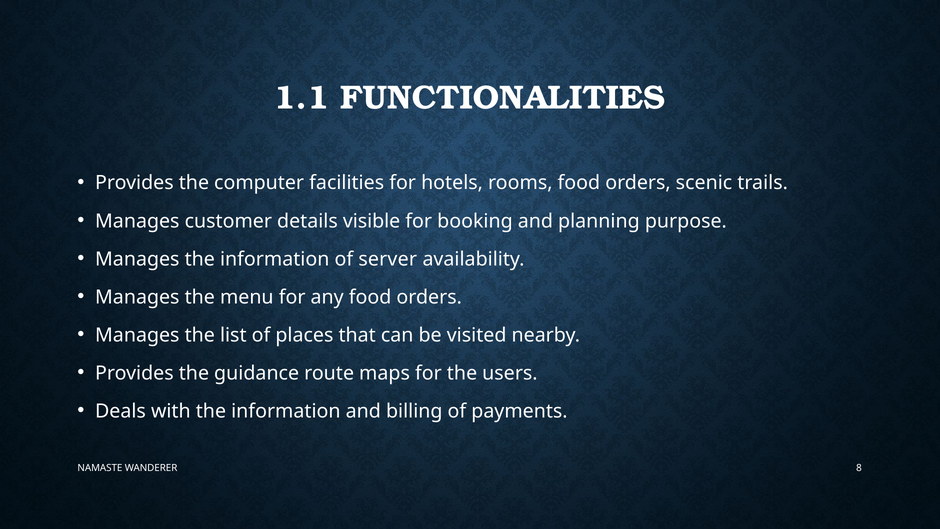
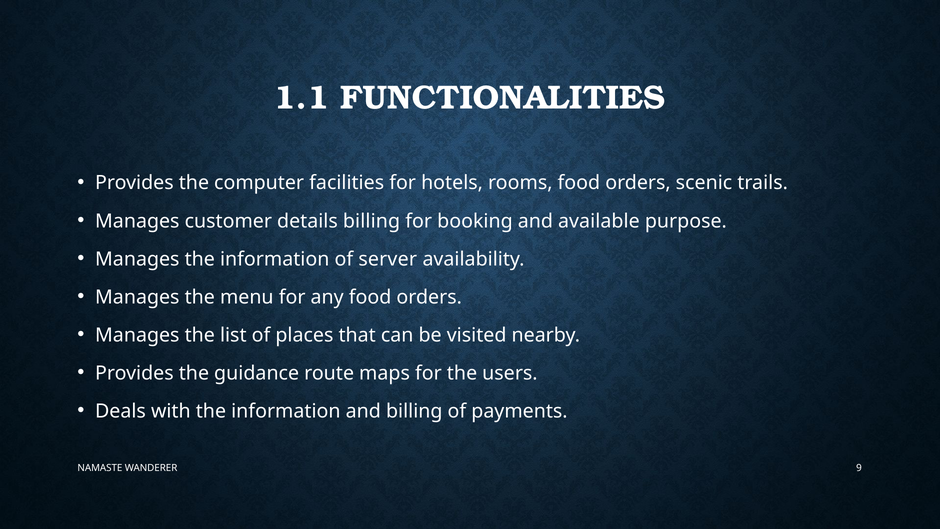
details visible: visible -> billing
planning: planning -> available
8: 8 -> 9
